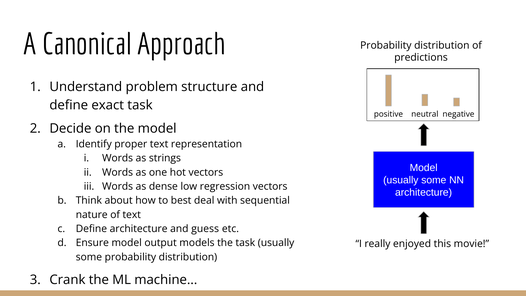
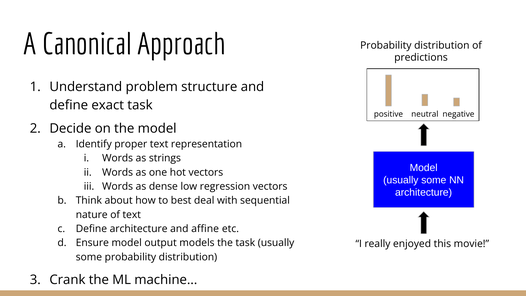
guess: guess -> affine
